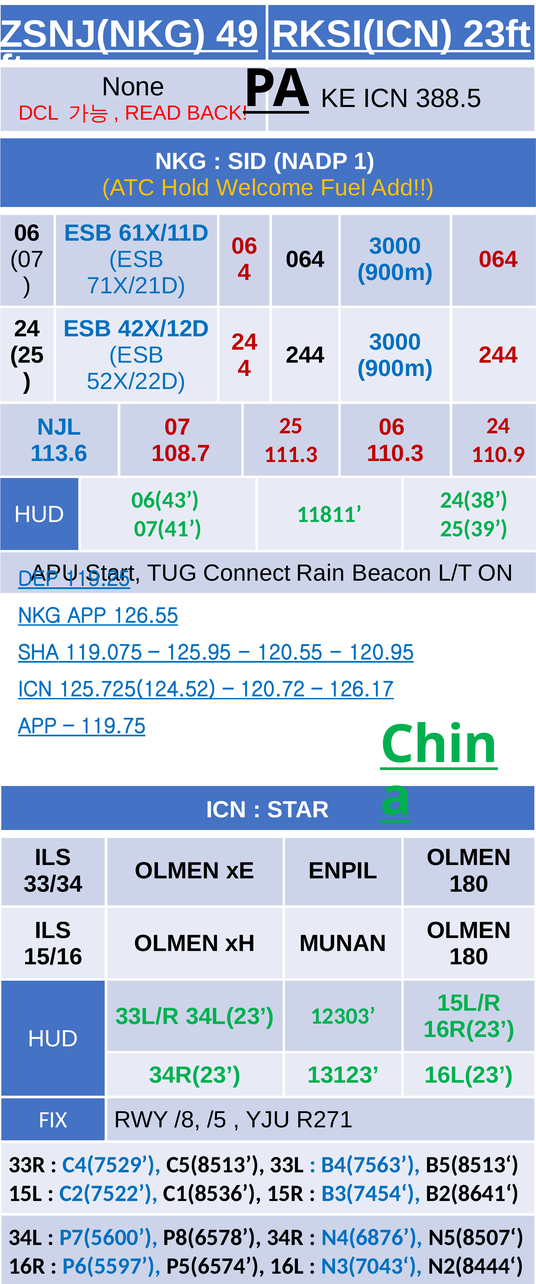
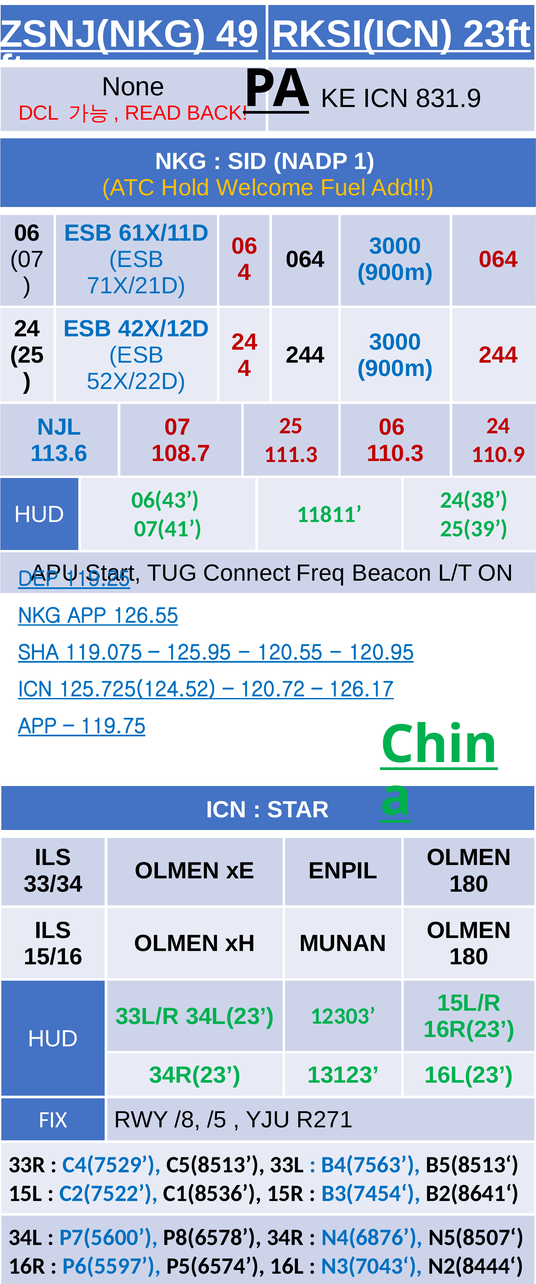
388.5: 388.5 -> 831.9
Rain: Rain -> Freq
